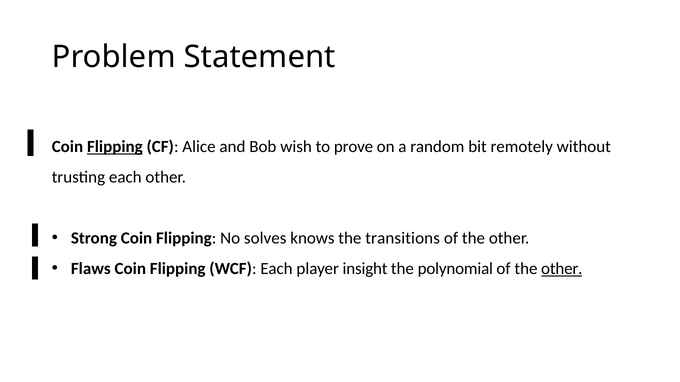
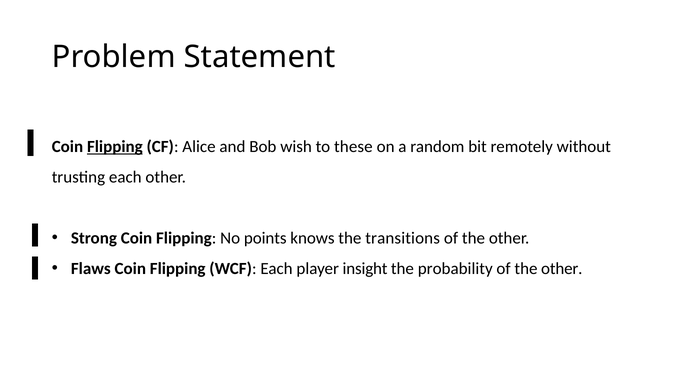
prove: prove -> these
solves: solves -> points
polynomial: polynomial -> probability
other at (562, 269) underline: present -> none
